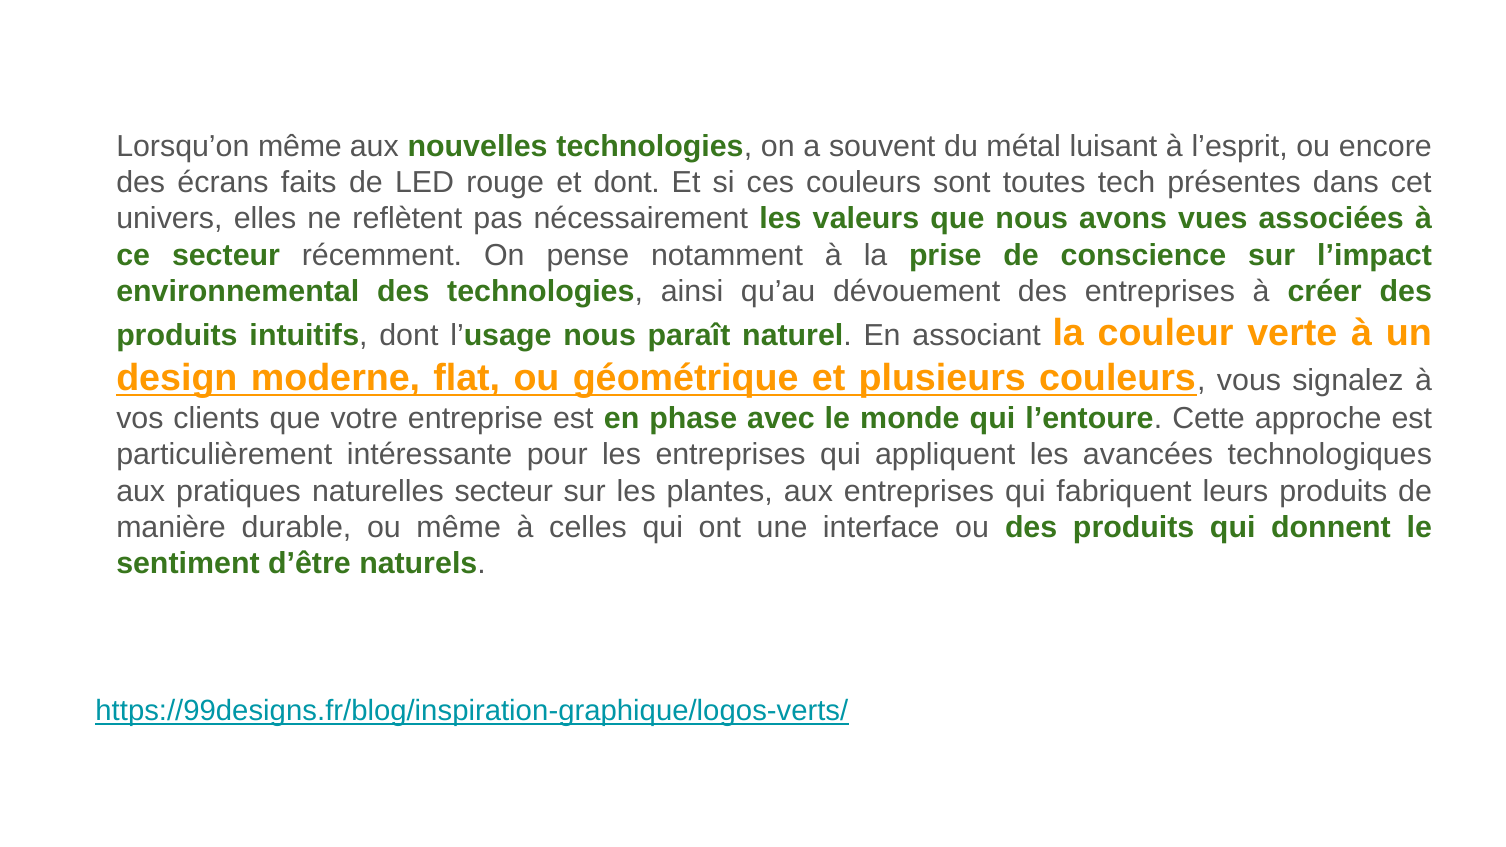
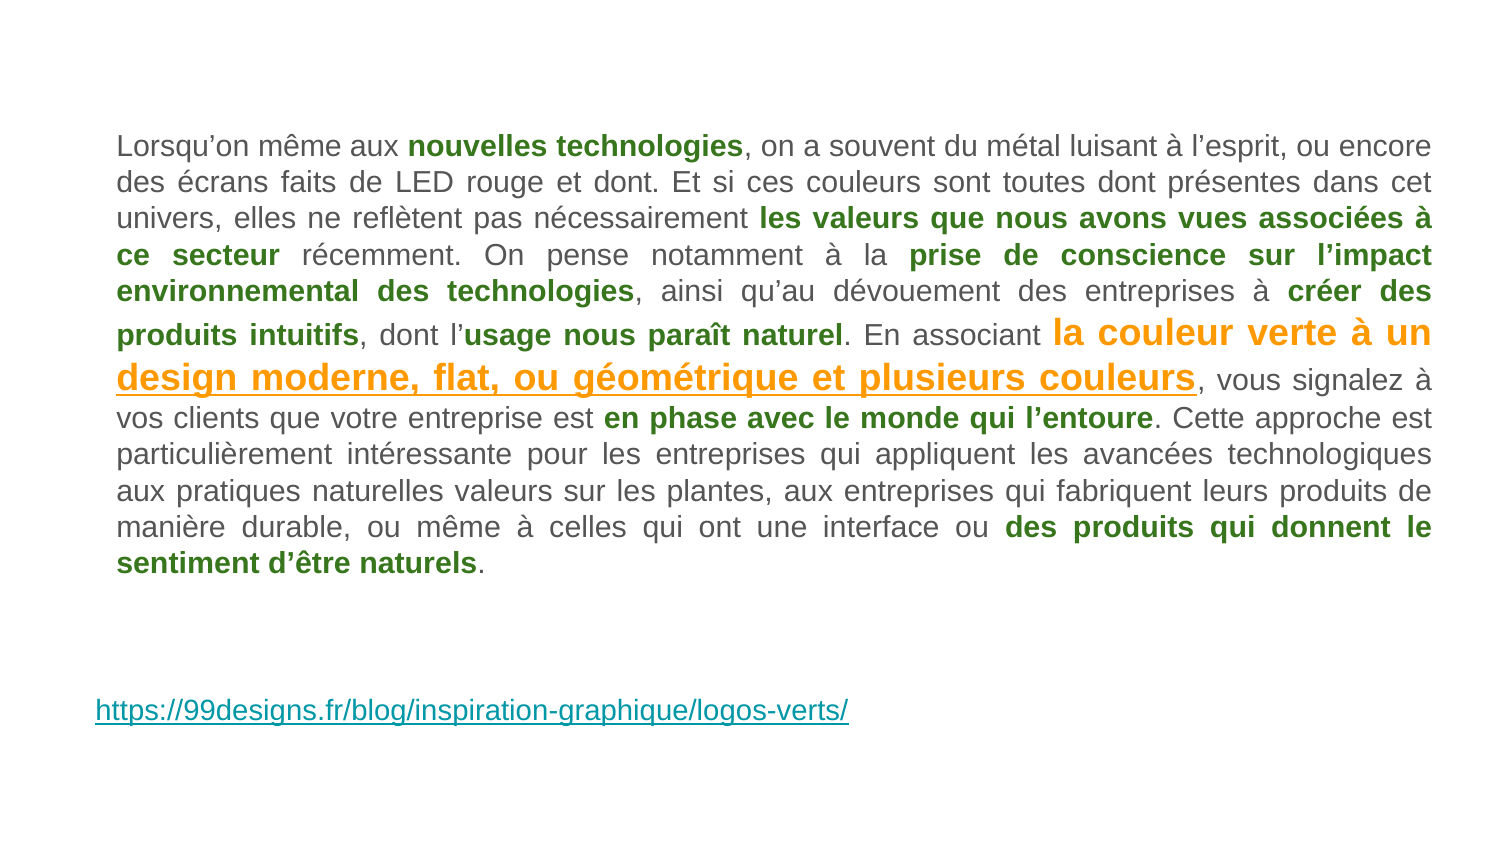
toutes tech: tech -> dont
naturelles secteur: secteur -> valeurs
